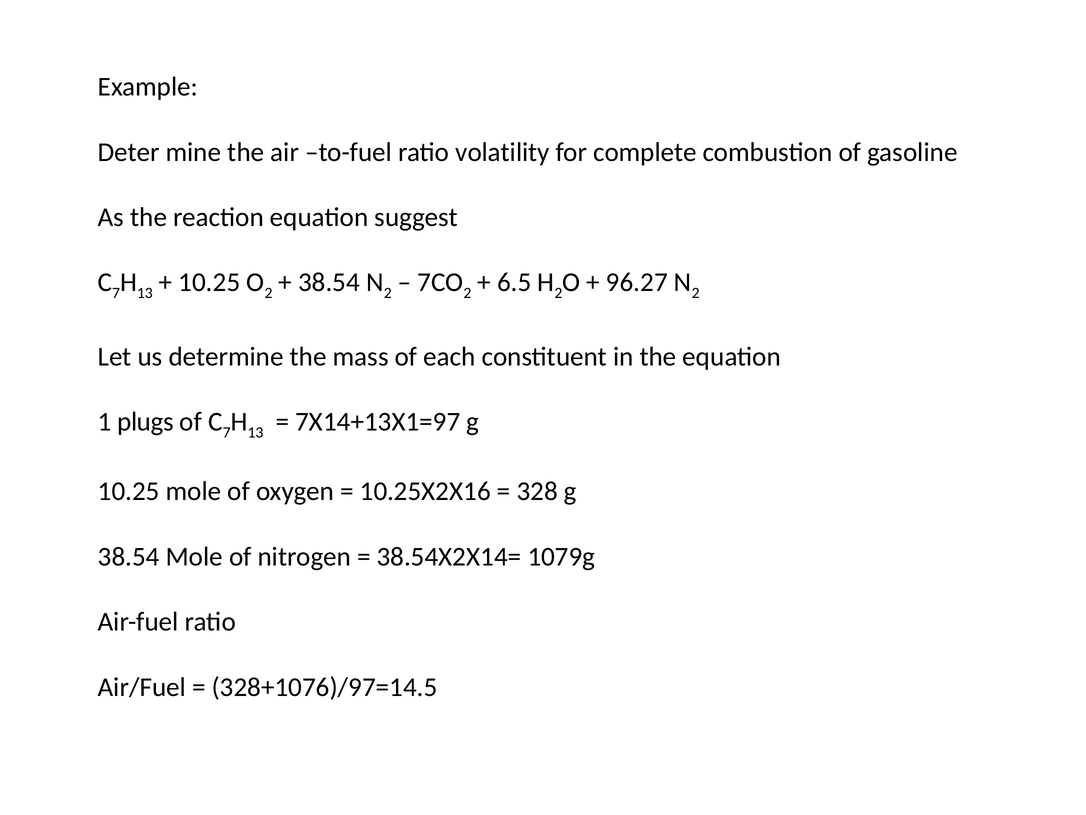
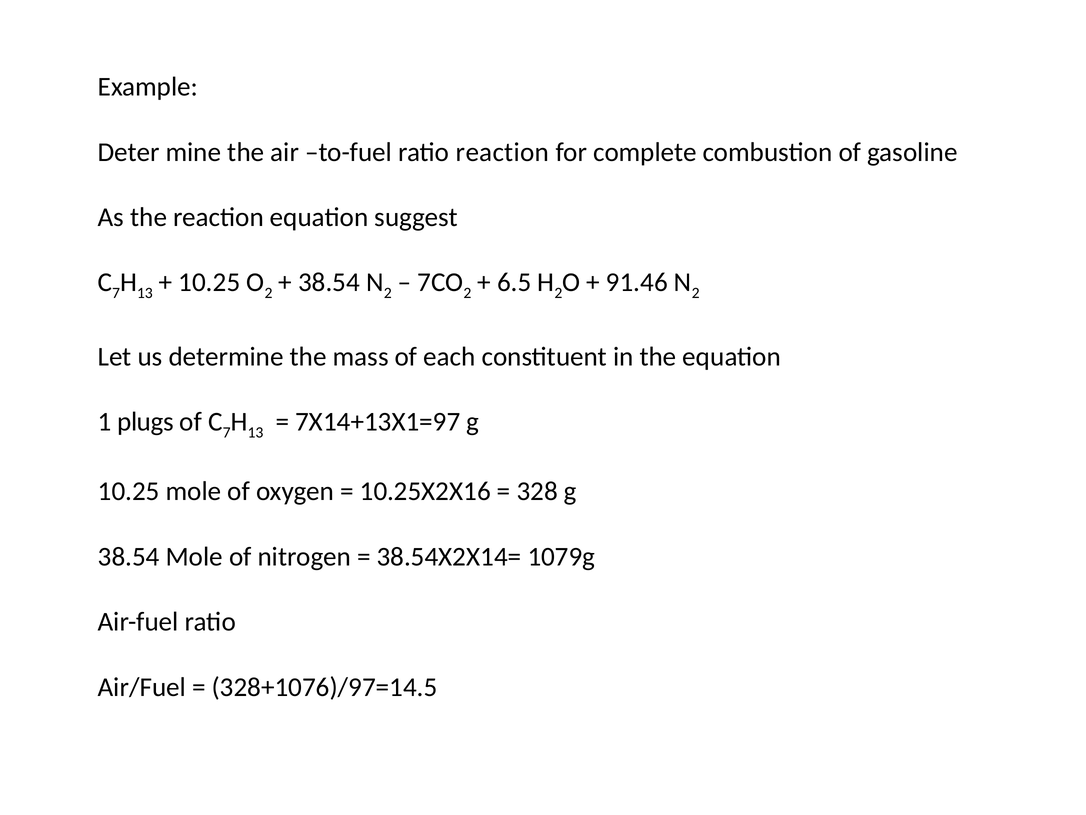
ratio volatility: volatility -> reaction
96.27: 96.27 -> 91.46
